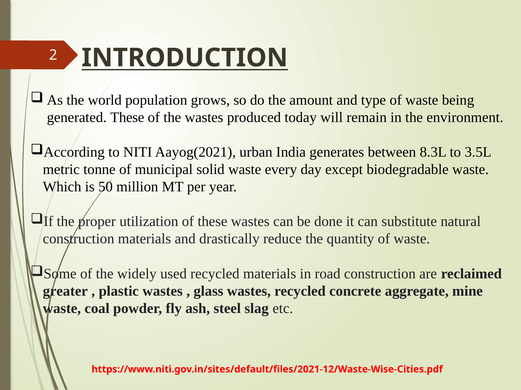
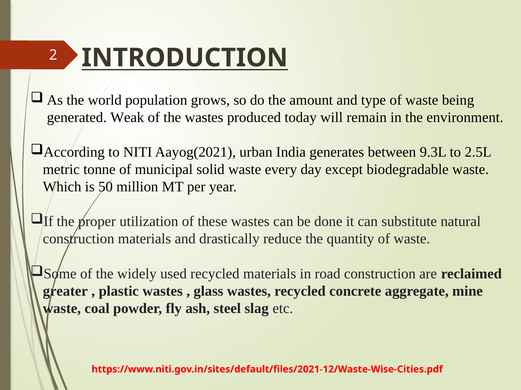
generated These: These -> Weak
8.3L: 8.3L -> 9.3L
3.5L: 3.5L -> 2.5L
